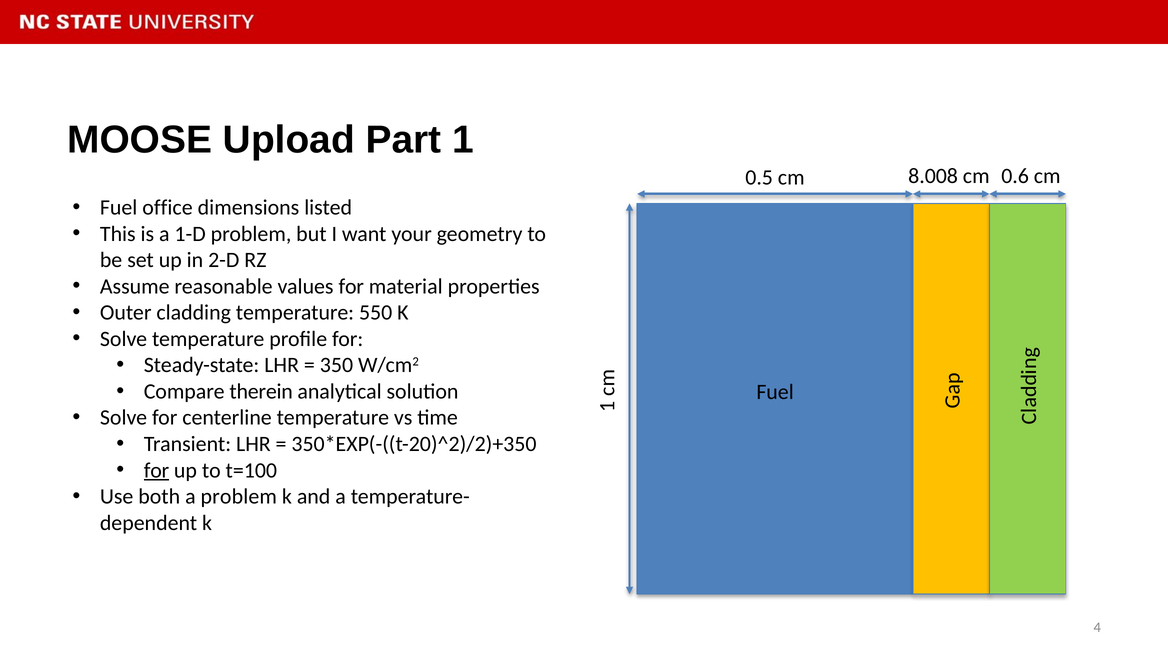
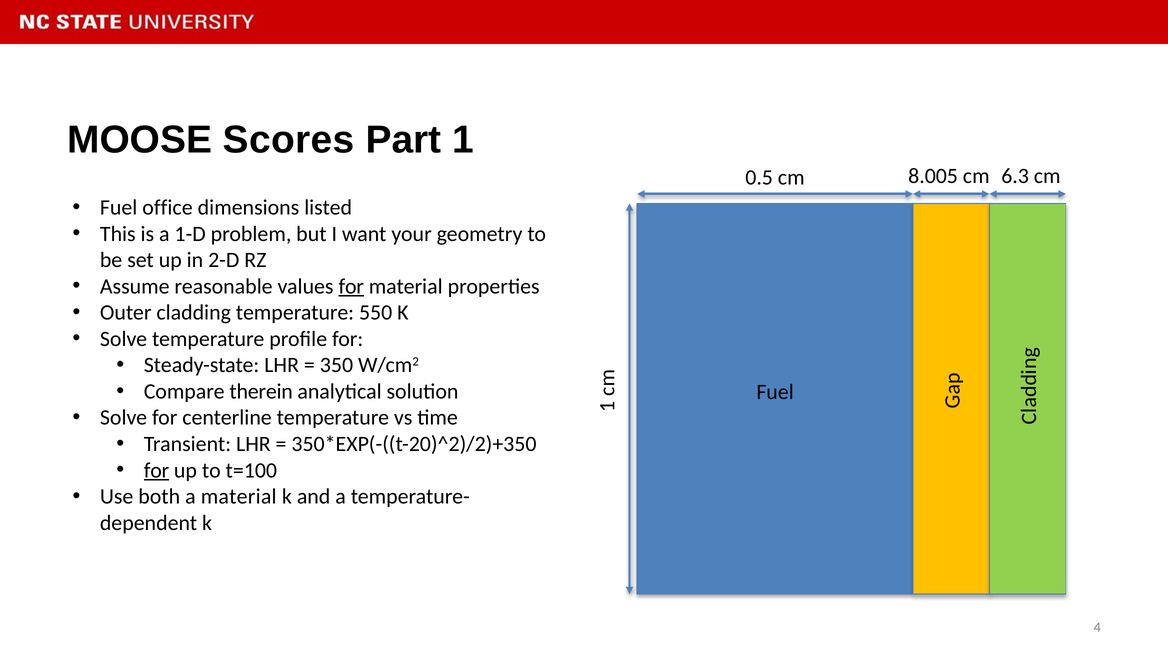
Upload: Upload -> Scores
8.008: 8.008 -> 8.005
0.6: 0.6 -> 6.3
for at (351, 286) underline: none -> present
a problem: problem -> material
